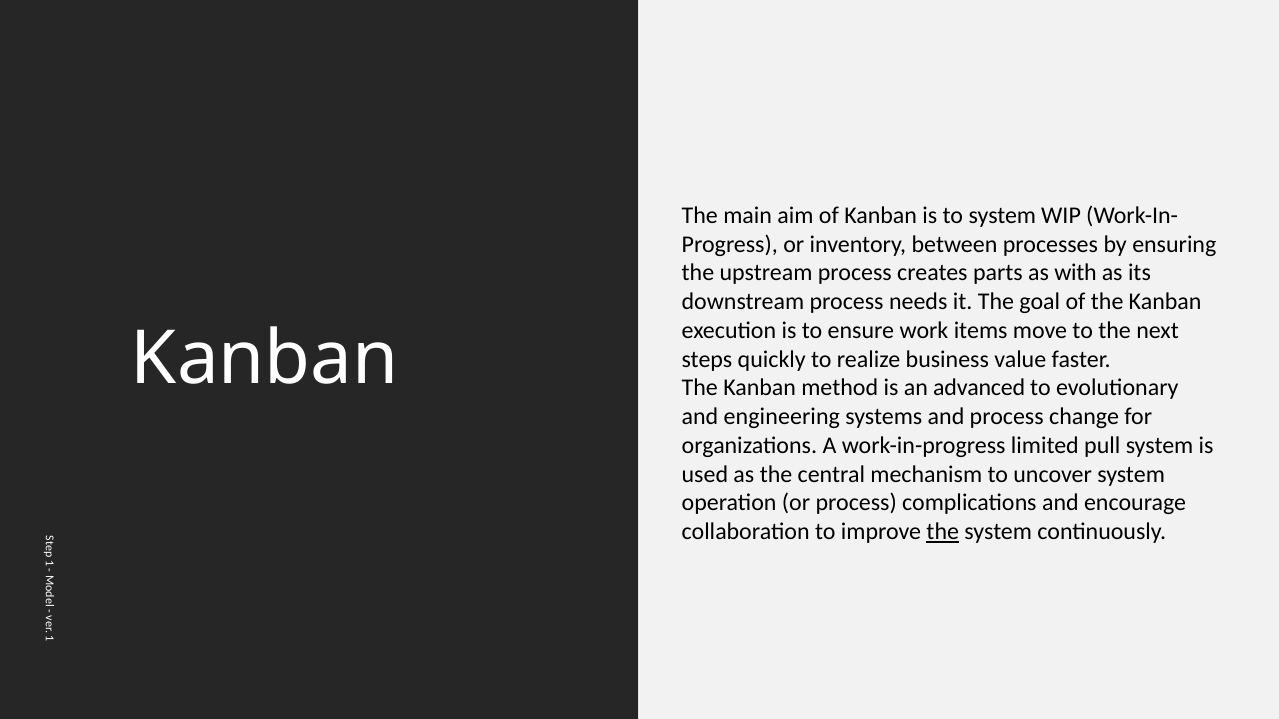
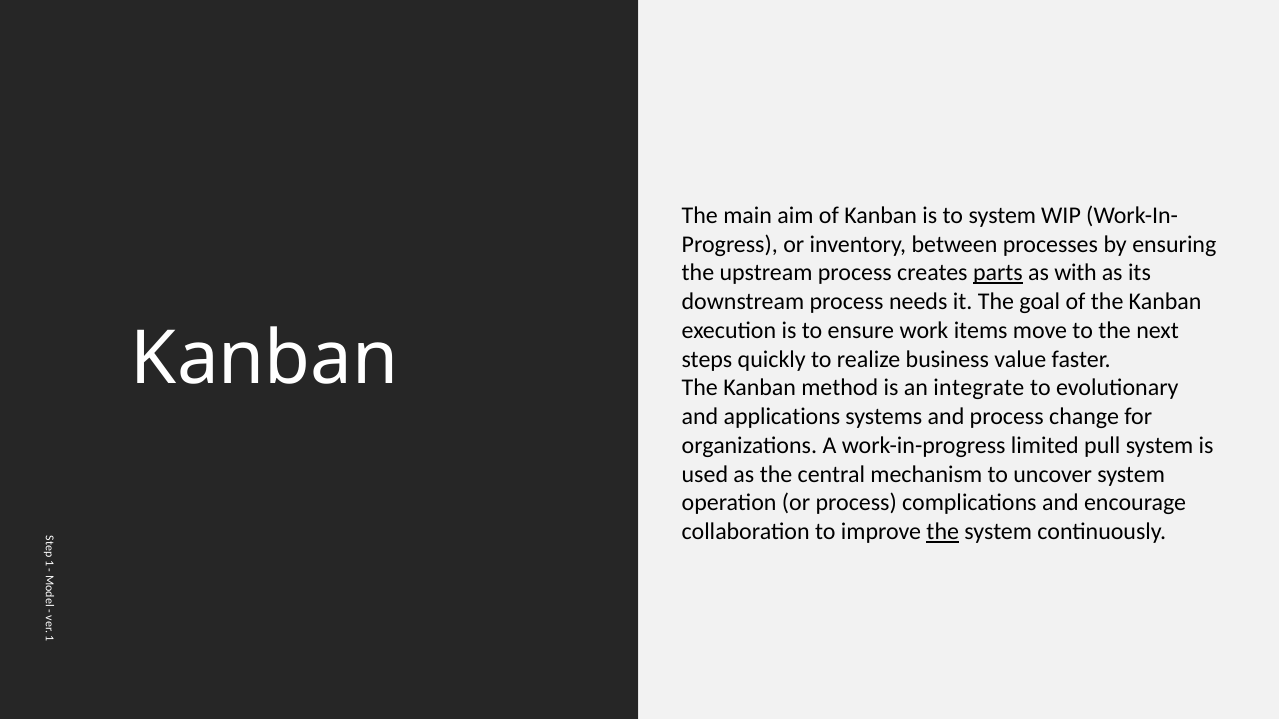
parts underline: none -> present
advanced: advanced -> integrate
engineering: engineering -> applications
